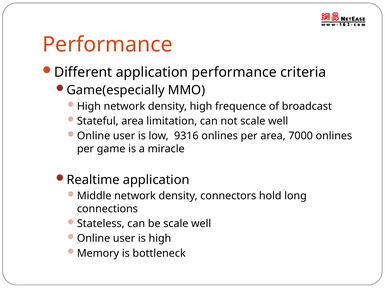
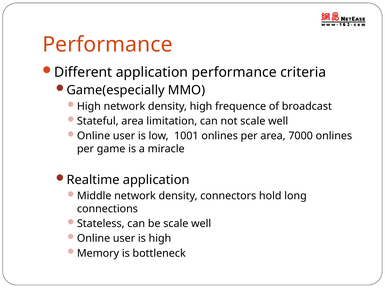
9316: 9316 -> 1001
